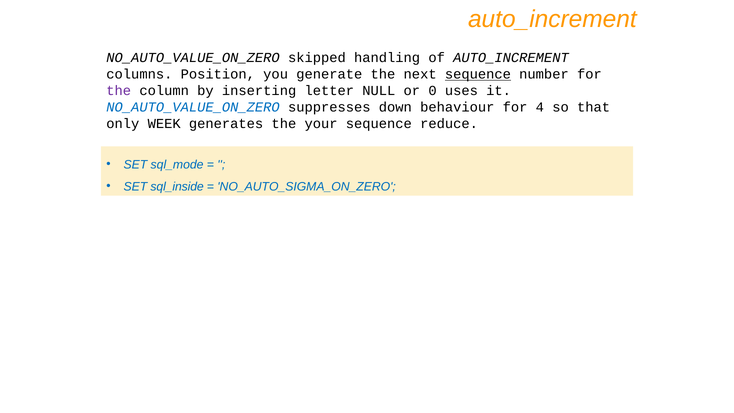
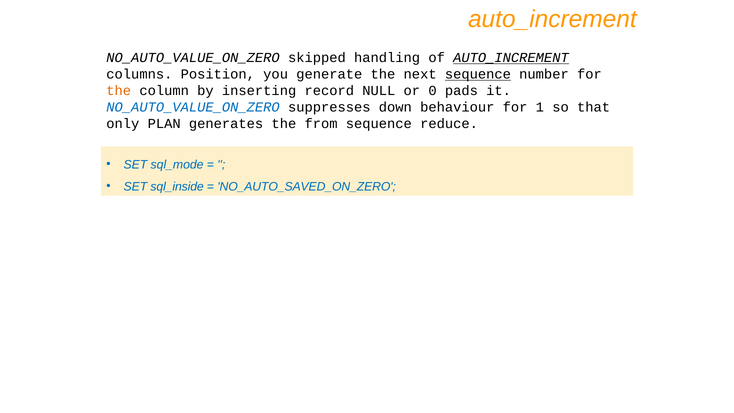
AUTO_INCREMENT at (511, 58) underline: none -> present
the at (119, 91) colour: purple -> orange
letter: letter -> record
uses: uses -> pads
4: 4 -> 1
WEEK: WEEK -> PLAN
your: your -> from
NO_AUTO_SIGMA_ON_ZERO: NO_AUTO_SIGMA_ON_ZERO -> NO_AUTO_SAVED_ON_ZERO
